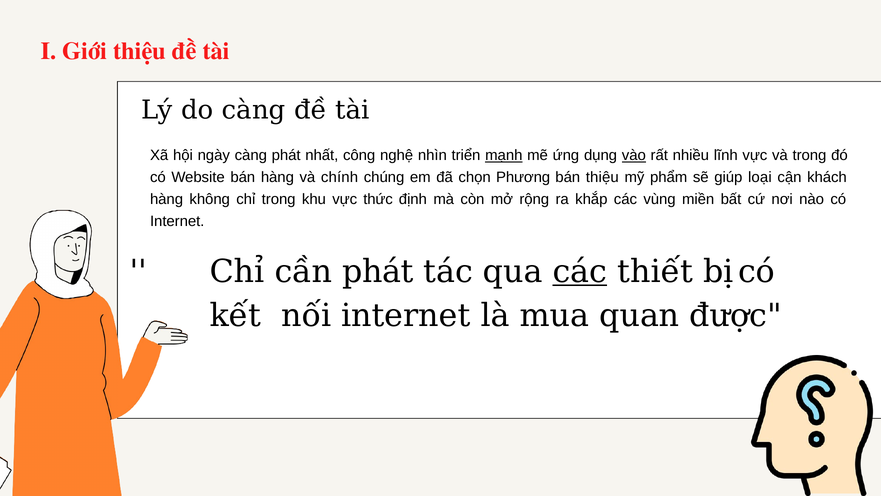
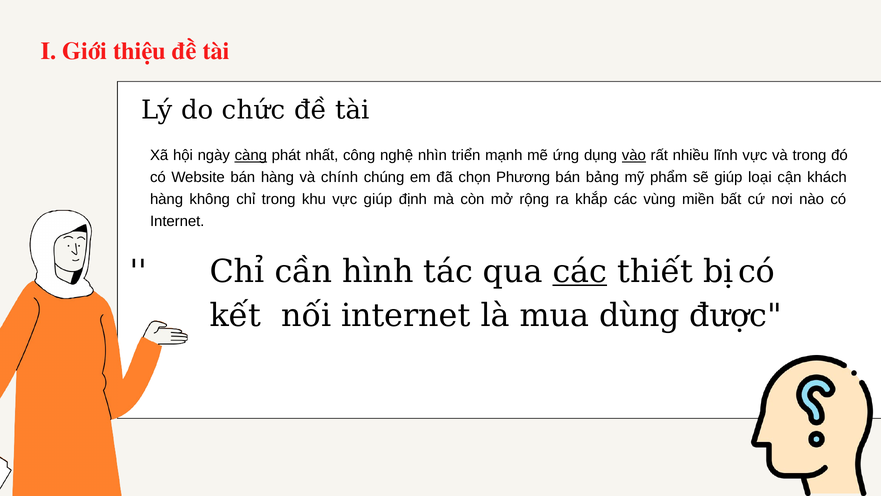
do càng: càng -> chức
càng at (251, 155) underline: none -> present
mạnh underline: present -> none
bán thiệu: thiệu -> bảng
vực thức: thức -> giúp
cần phát: phát -> hình
quan: quan -> dùng
